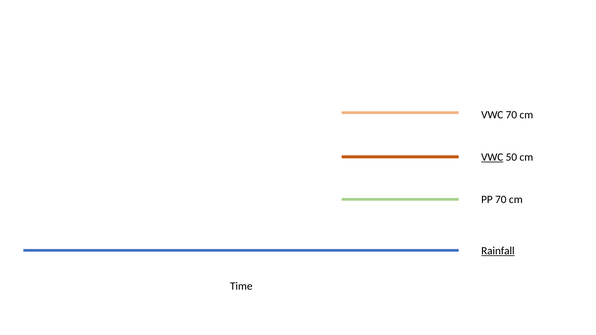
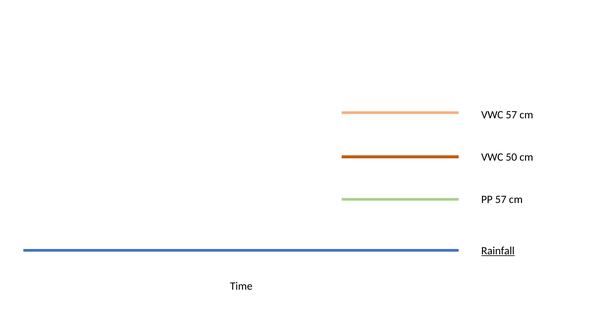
VWC 70: 70 -> 57
VWC at (492, 157) underline: present -> none
PP 70: 70 -> 57
